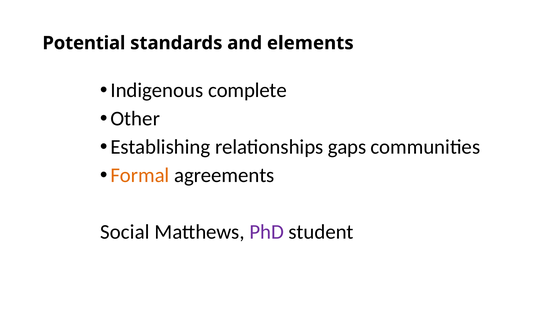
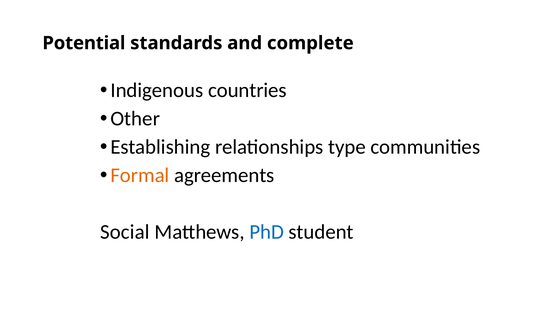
elements: elements -> complete
complete: complete -> countries
gaps: gaps -> type
PhD colour: purple -> blue
